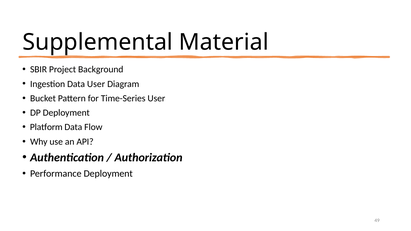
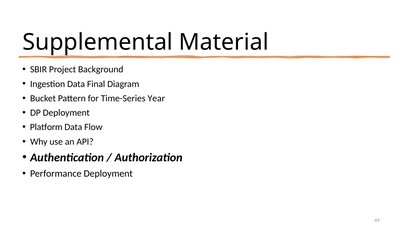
Data User: User -> Final
Time-Series User: User -> Year
